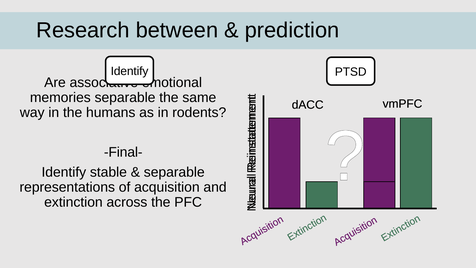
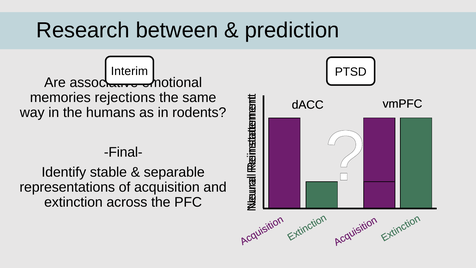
Identify at (130, 71): Identify -> Interim
memories separable: separable -> rejections
